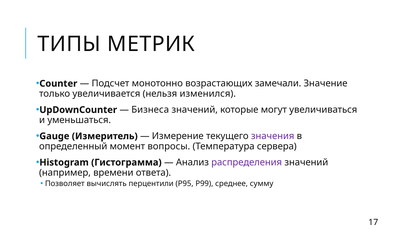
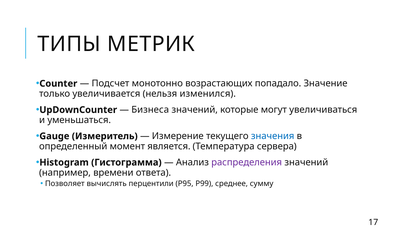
замечали: замечали -> попадало
значения colour: purple -> blue
вопросы: вопросы -> является
